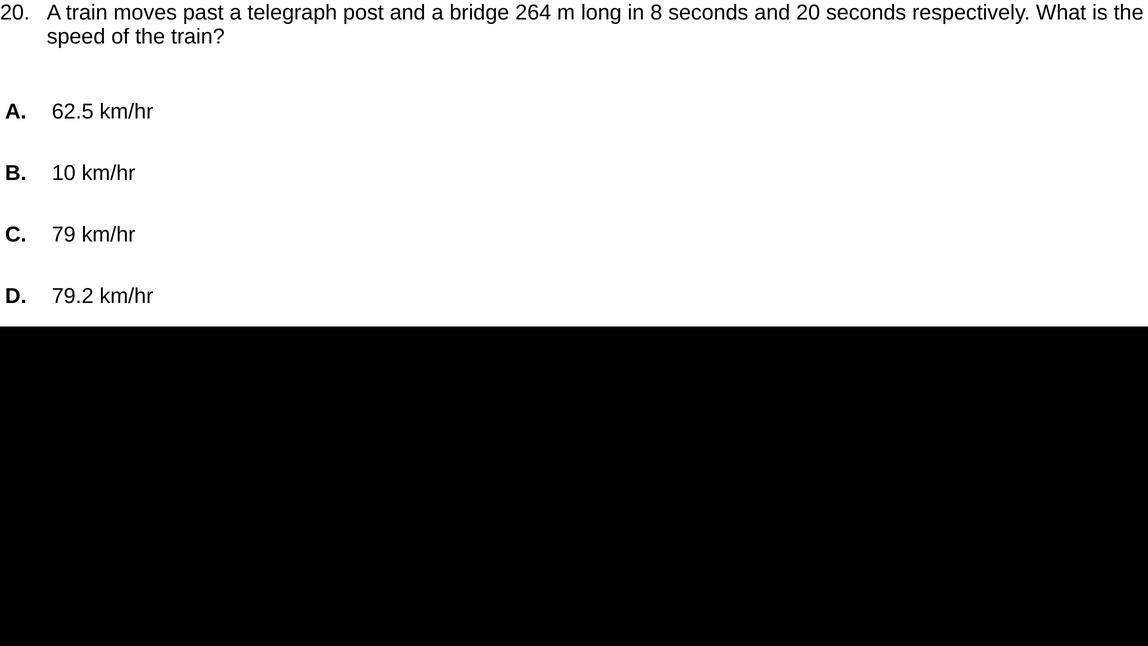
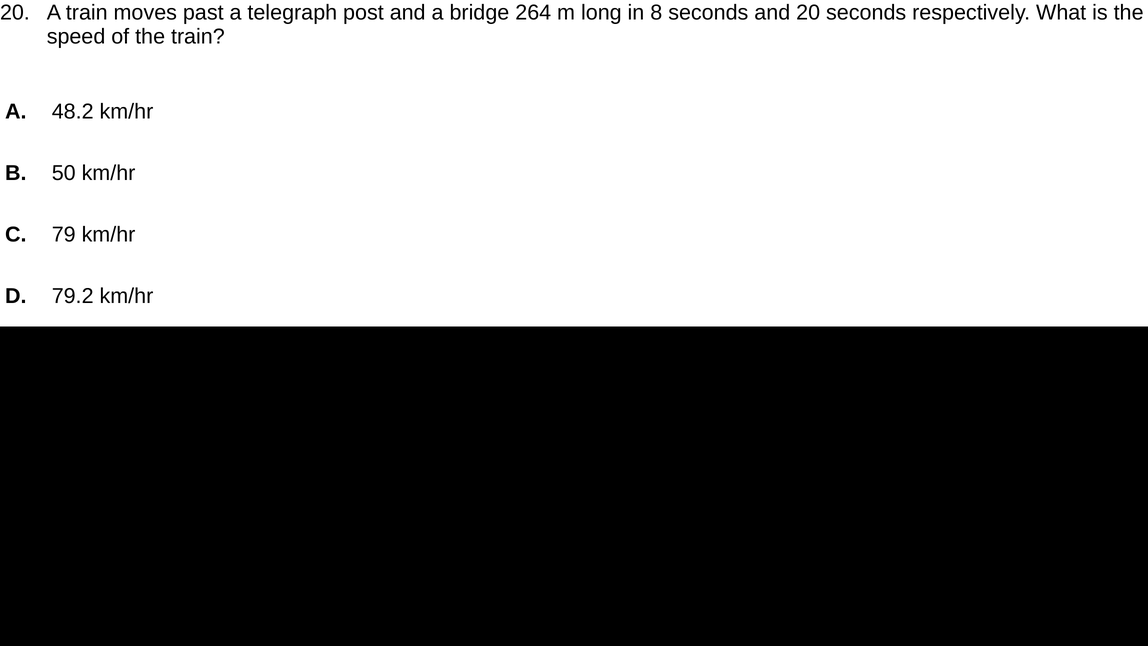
62.5: 62.5 -> 48.2
10: 10 -> 50
